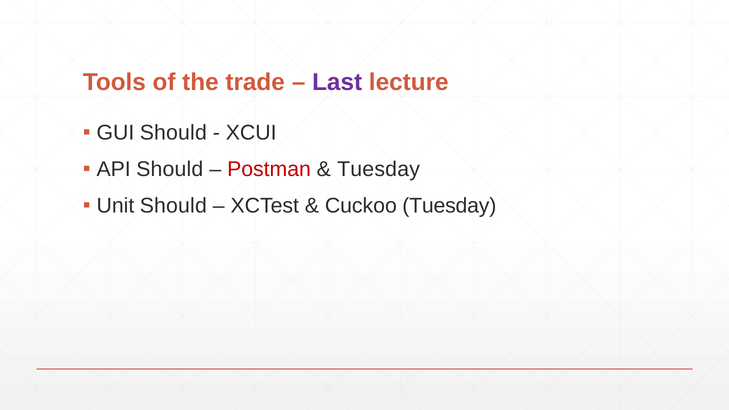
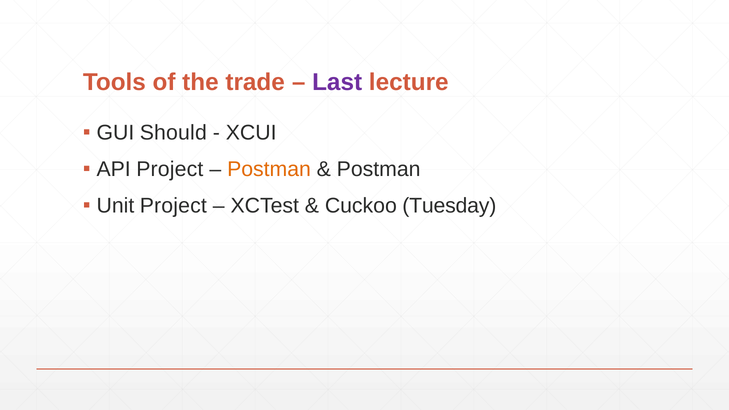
API Should: Should -> Project
Postman at (269, 169) colour: red -> orange
Tuesday at (379, 169): Tuesday -> Postman
Unit Should: Should -> Project
